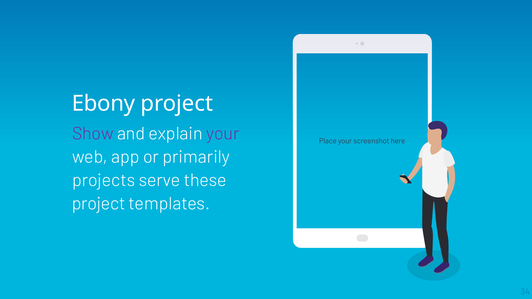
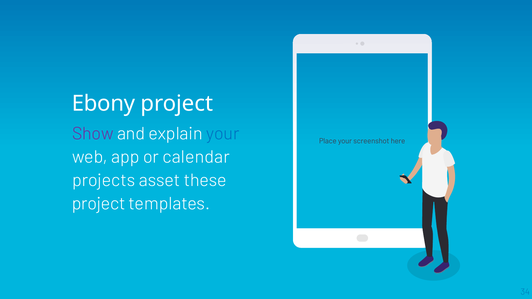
your at (223, 134) colour: purple -> blue
primarily: primarily -> calendar
serve: serve -> asset
